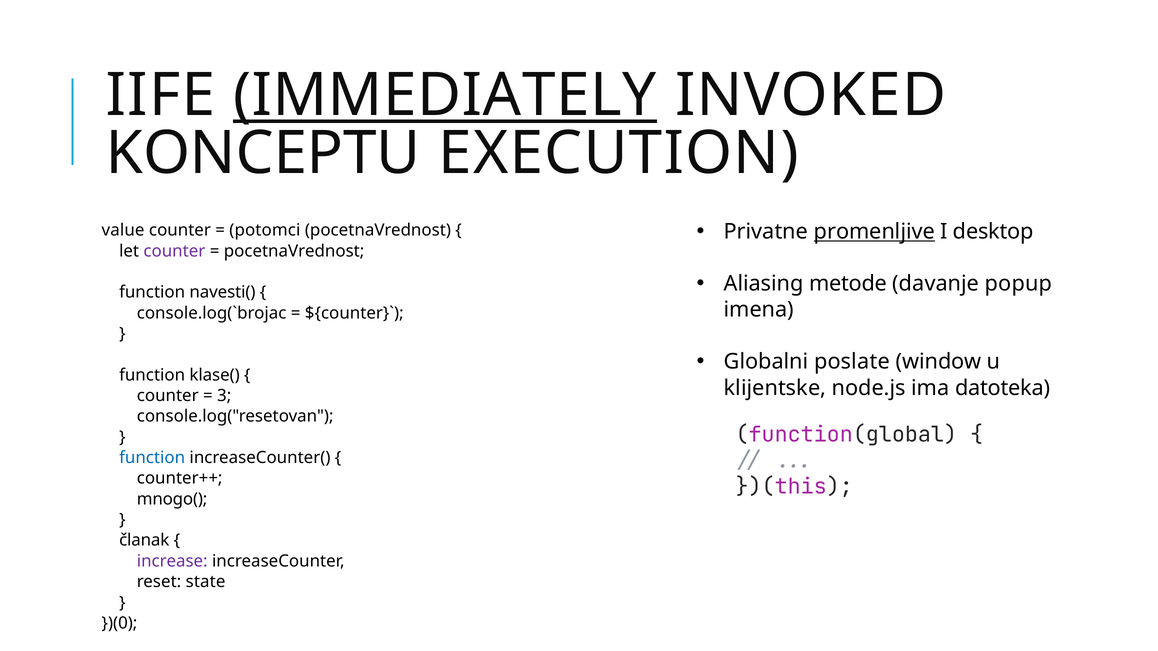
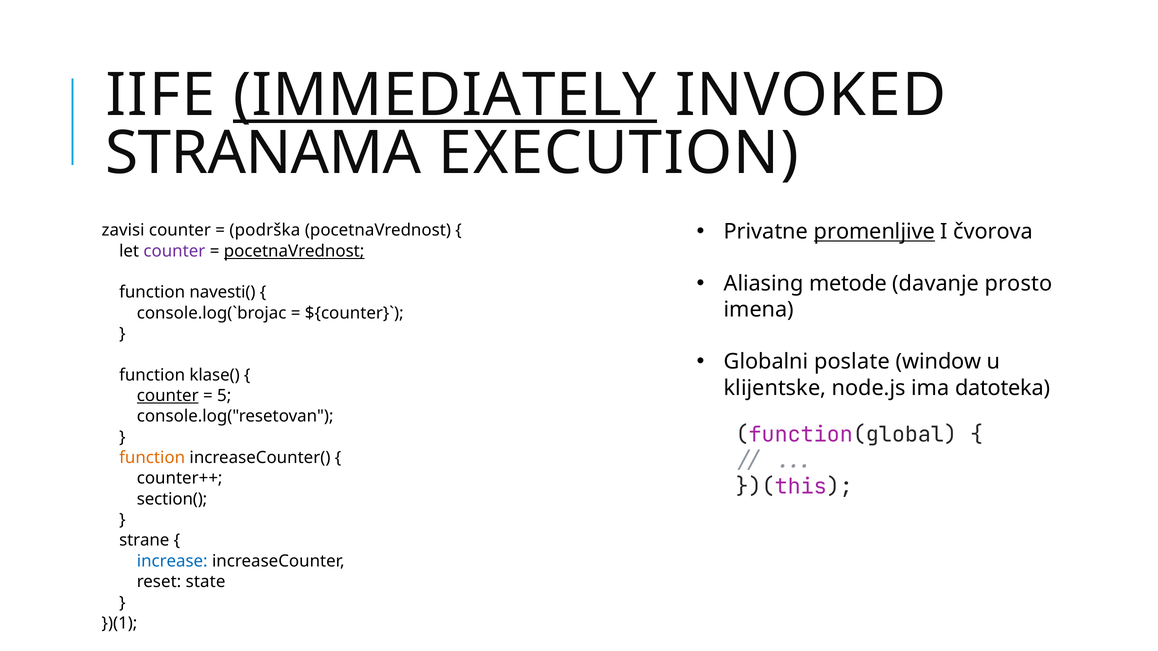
KONCEPTU: KONCEPTU -> STRANAMA
desktop: desktop -> čvorova
value: value -> zavisi
potomci: potomci -> podrška
pocetnaVrednost at (294, 251) underline: none -> present
popup: popup -> prosto
counter at (168, 396) underline: none -> present
3: 3 -> 5
function at (152, 458) colour: blue -> orange
mnogo(: mnogo( -> section(
članak: članak -> strane
increase colour: purple -> blue
})(0: })(0 -> })(1
